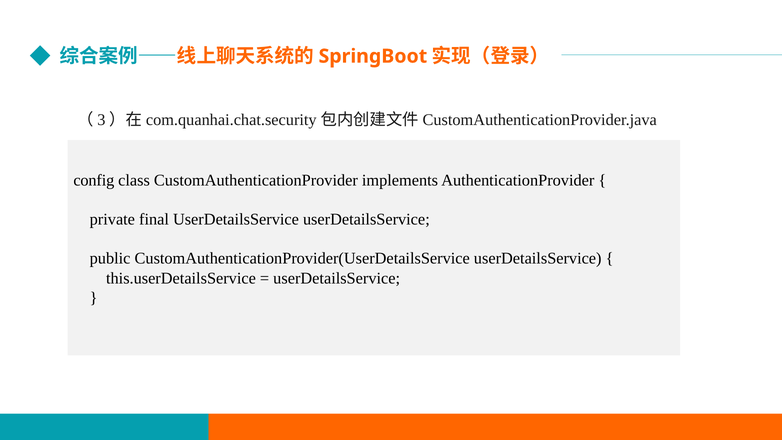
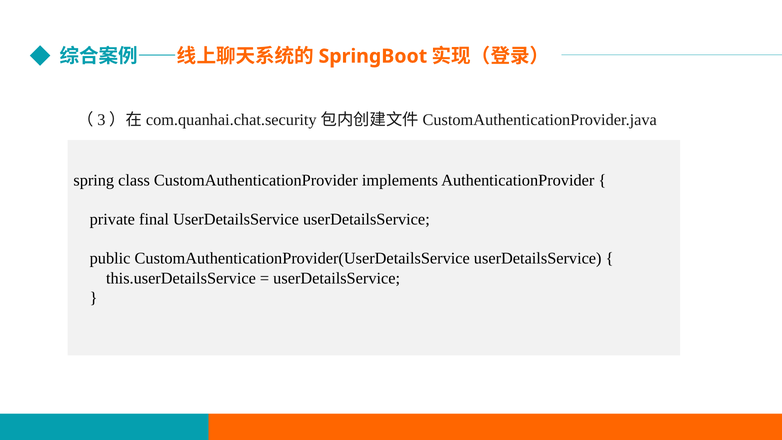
config: config -> spring
